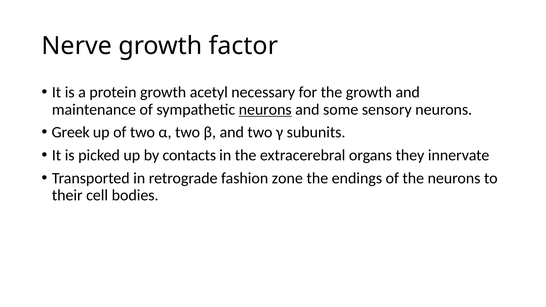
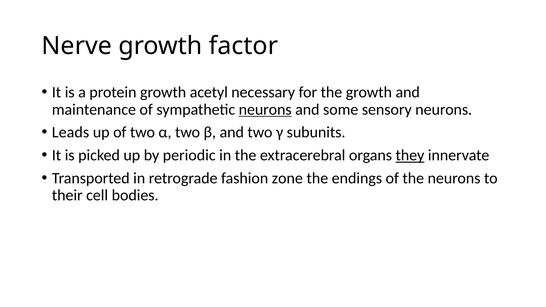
Greek: Greek -> Leads
contacts: contacts -> periodic
they underline: none -> present
